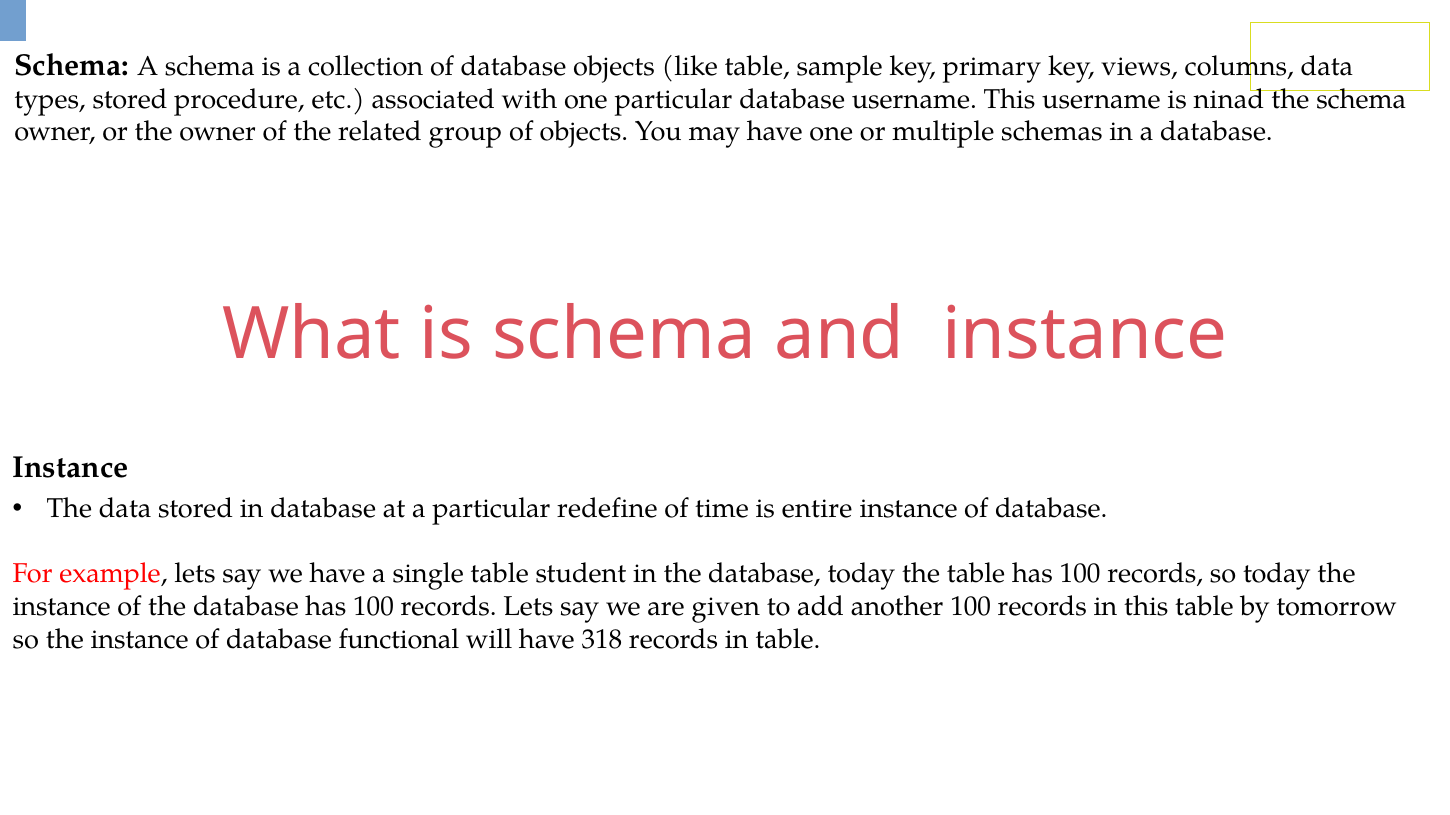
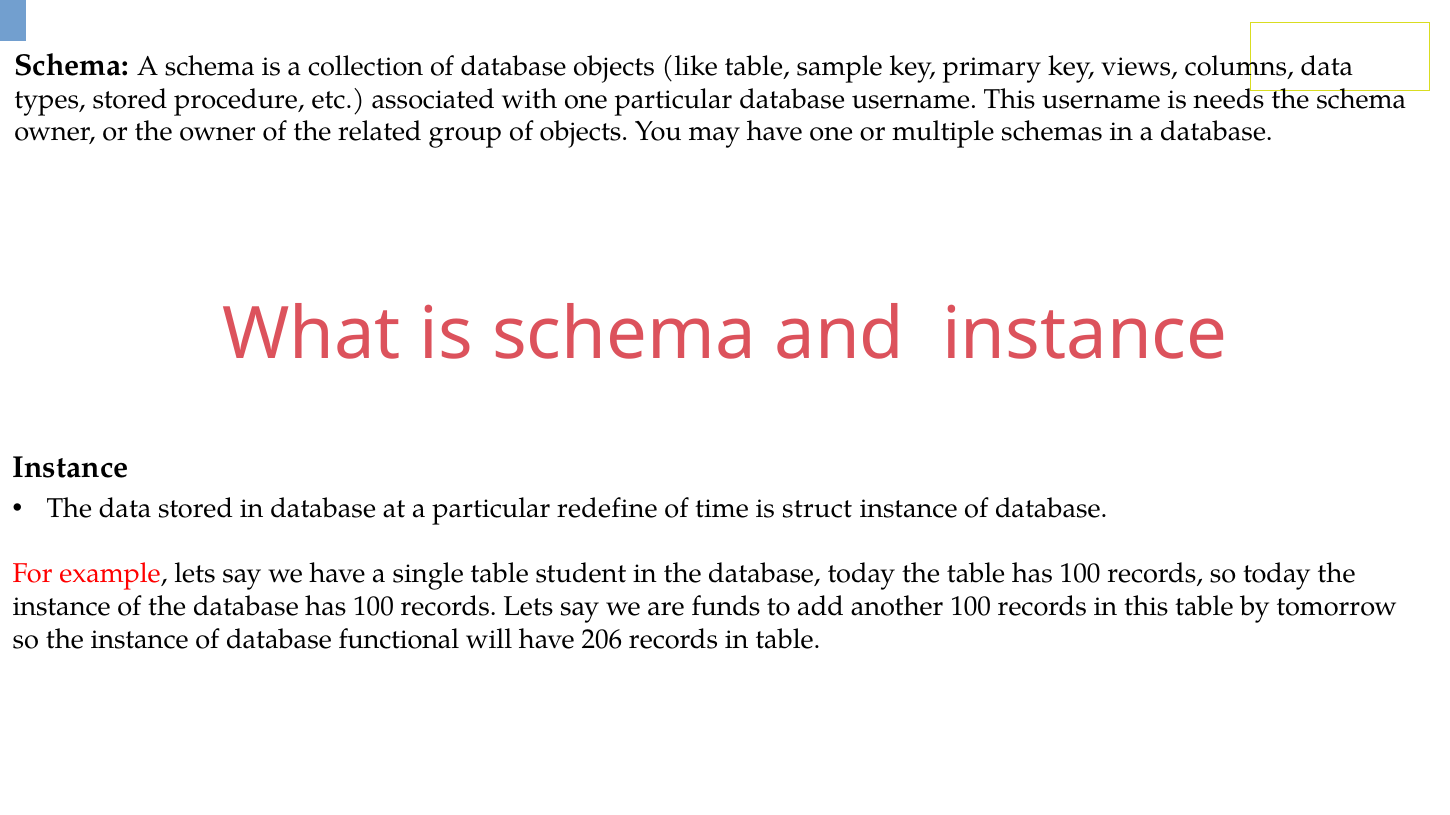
ninad: ninad -> needs
entire: entire -> struct
given: given -> funds
318: 318 -> 206
